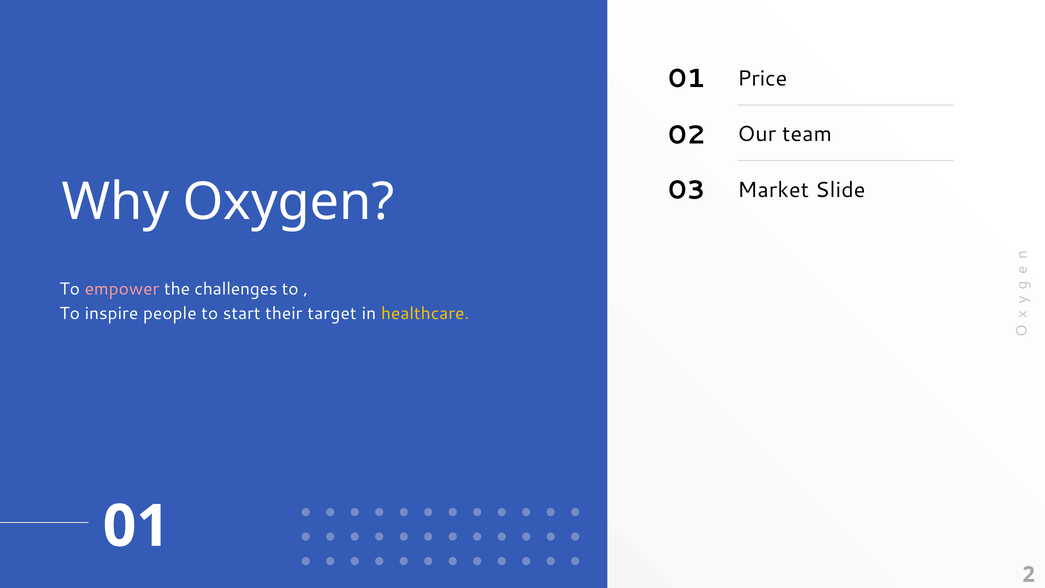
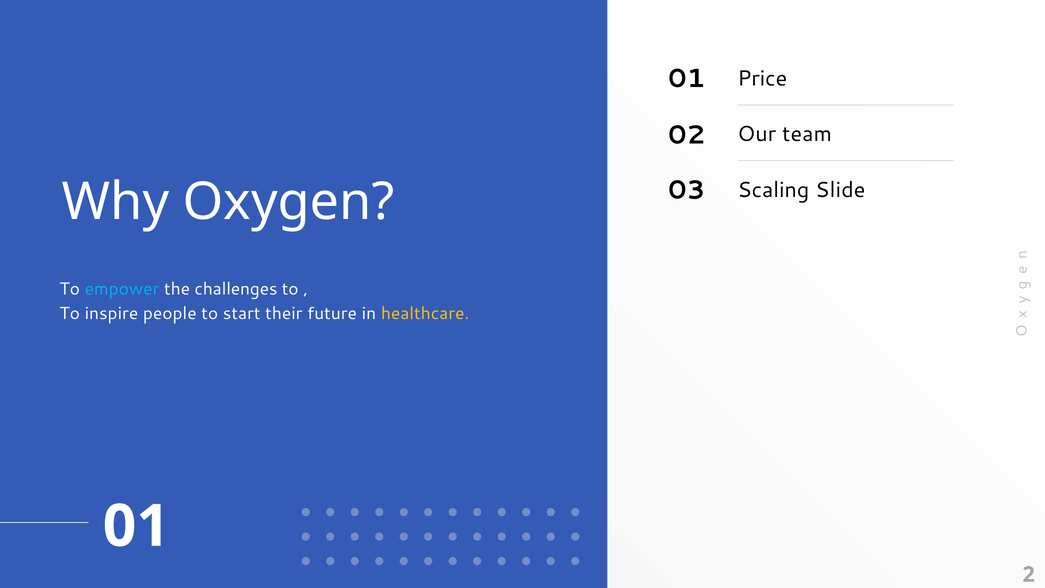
Market: Market -> Scaling
empower colour: pink -> light blue
target: target -> future
